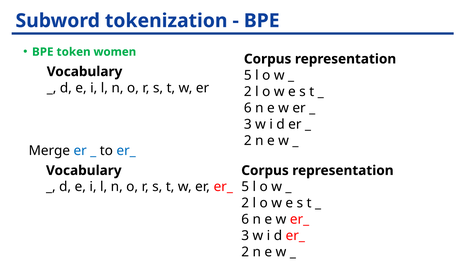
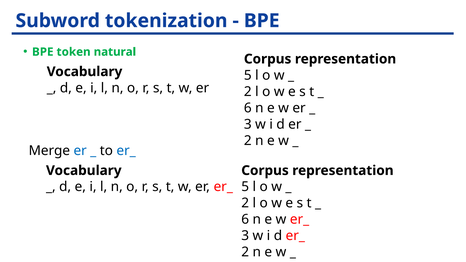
women: women -> natural
